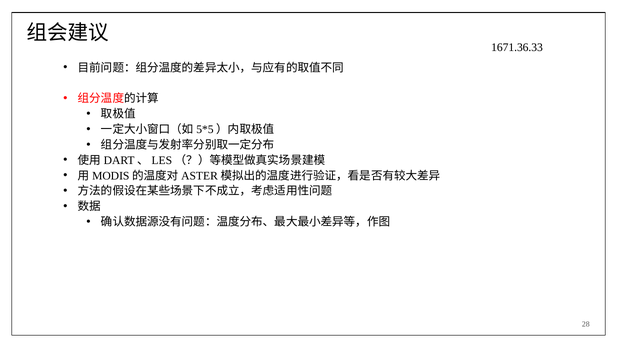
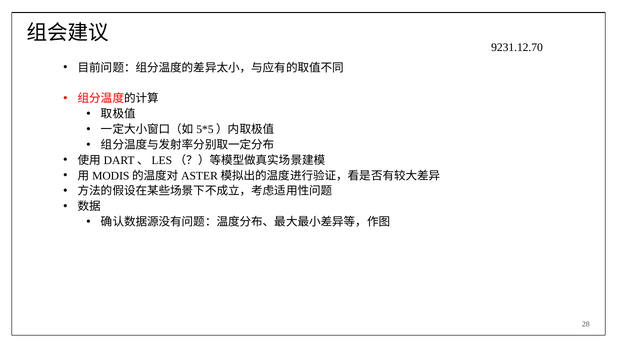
1671.36.33: 1671.36.33 -> 9231.12.70
